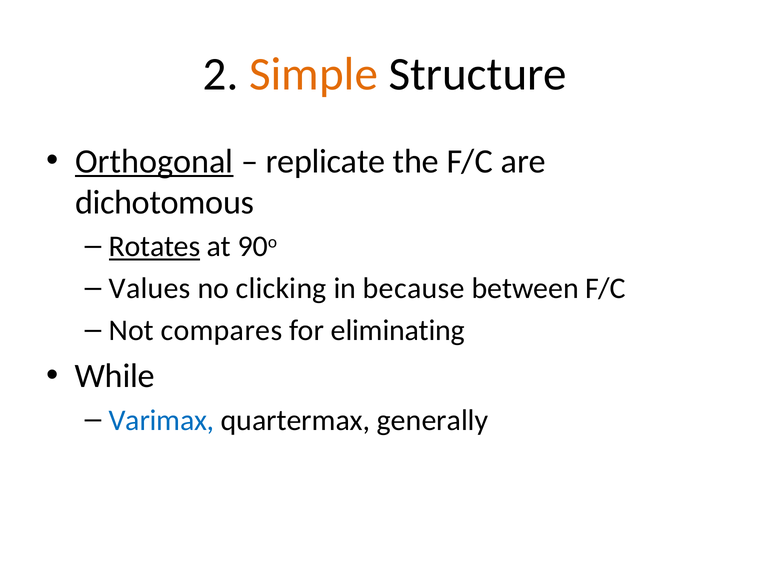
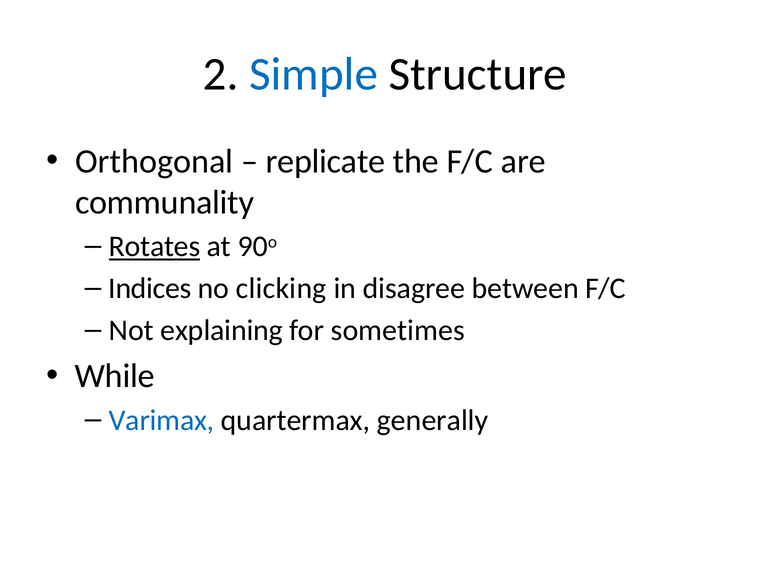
Simple colour: orange -> blue
Orthogonal underline: present -> none
dichotomous: dichotomous -> communality
Values: Values -> Indices
because: because -> disagree
compares: compares -> explaining
eliminating: eliminating -> sometimes
